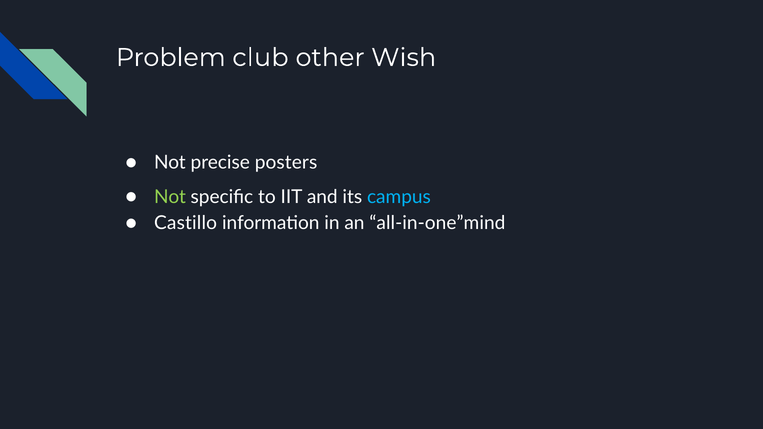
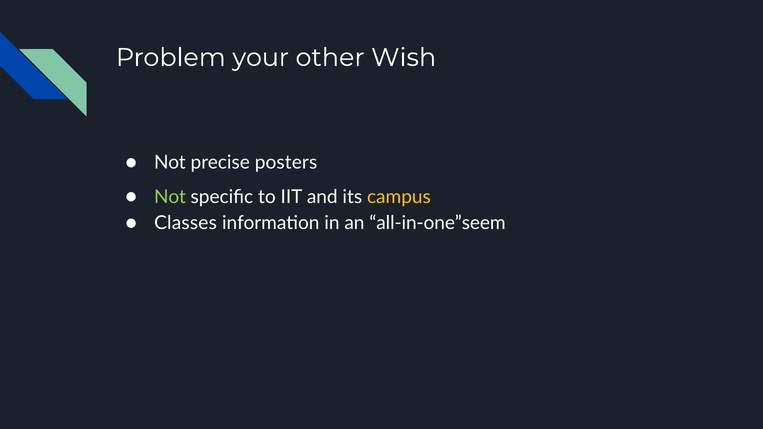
club: club -> your
campus colour: light blue -> yellow
Castillo: Castillo -> Classes
all-in-one”mind: all-in-one”mind -> all-in-one”seem
